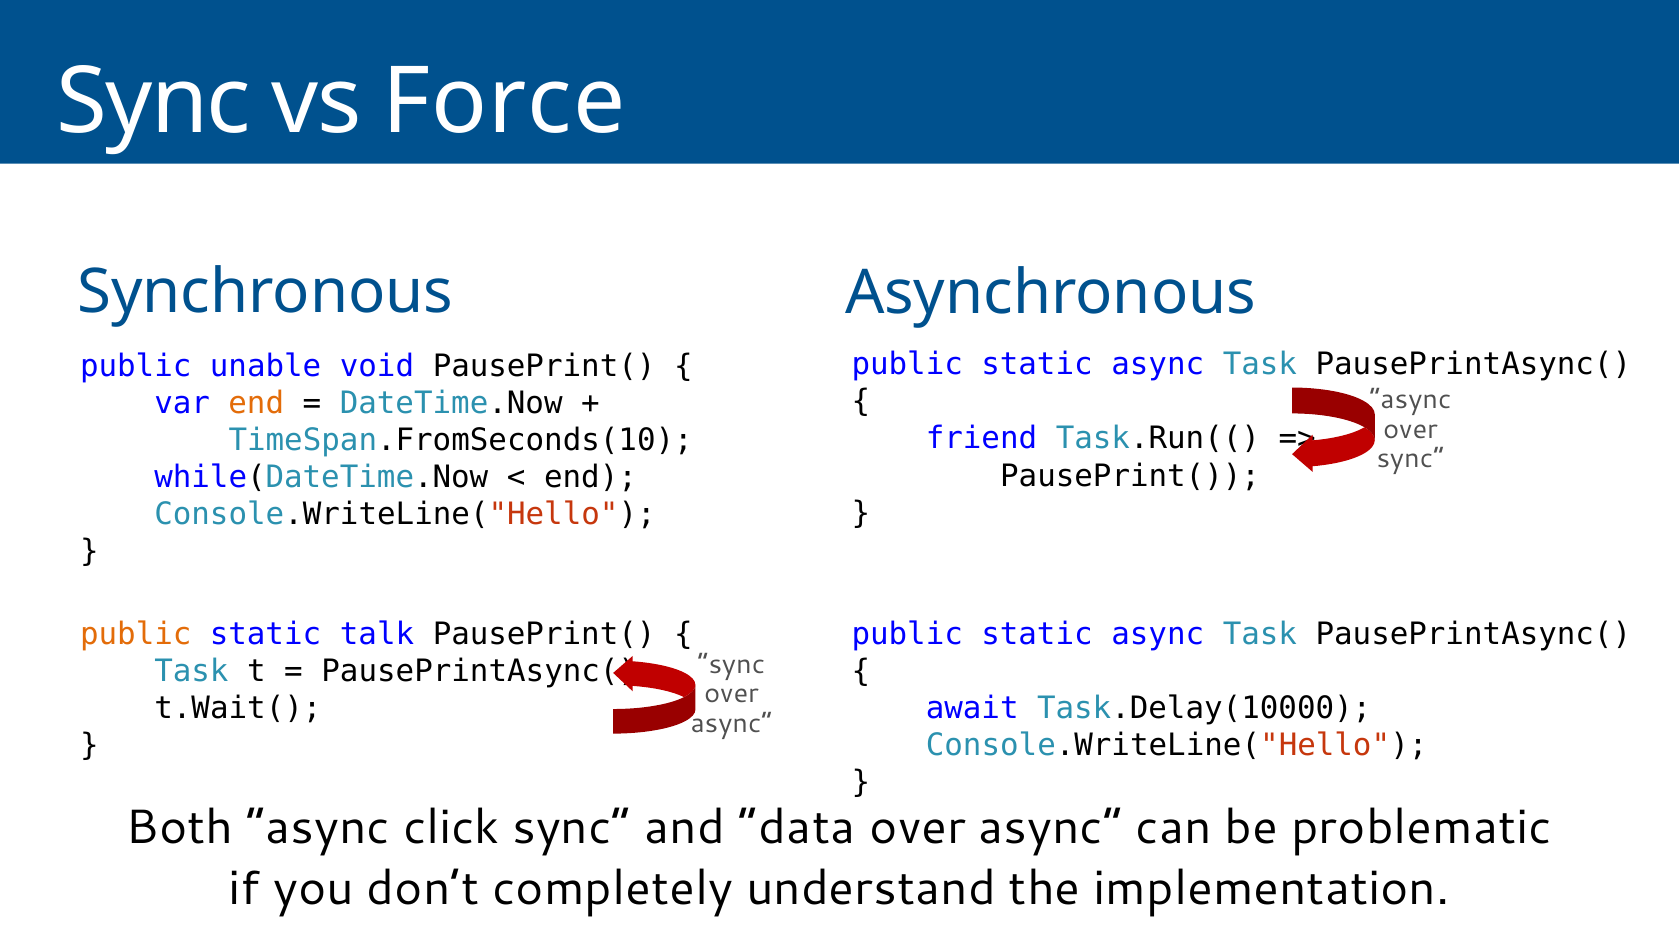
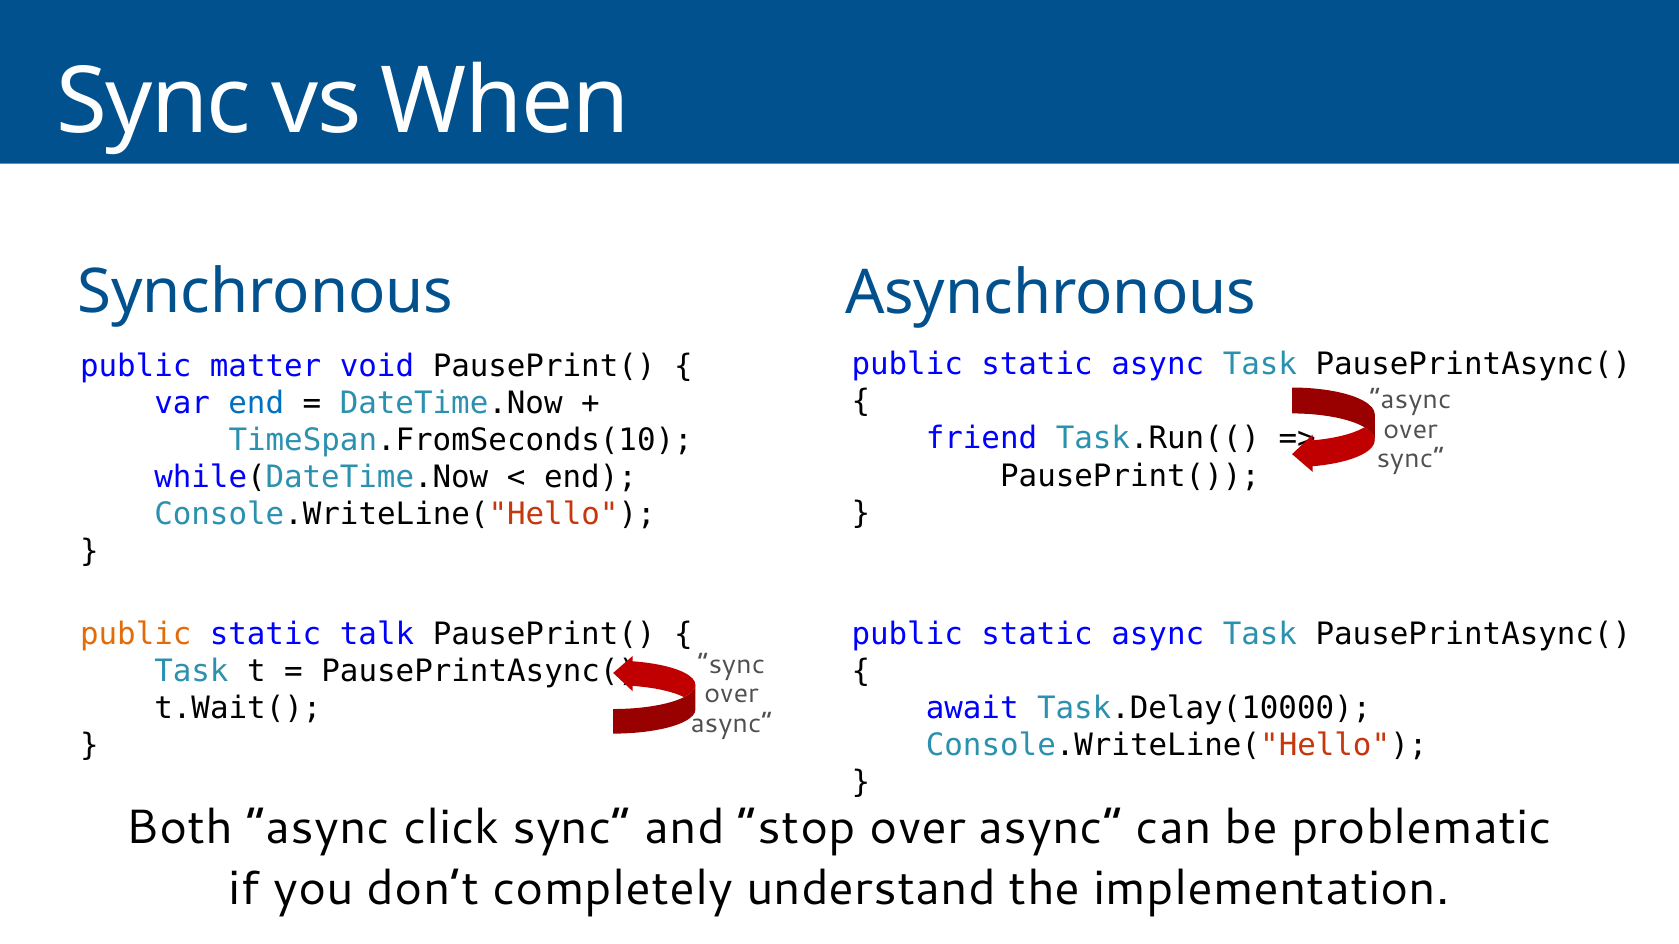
Force: Force -> When
unable: unable -> matter
end at (256, 403) colour: orange -> blue
data: data -> stop
